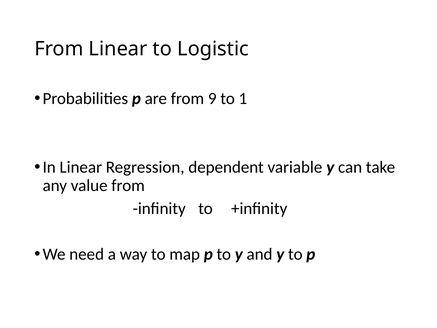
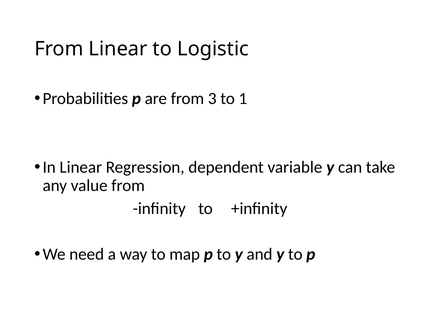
9: 9 -> 3
